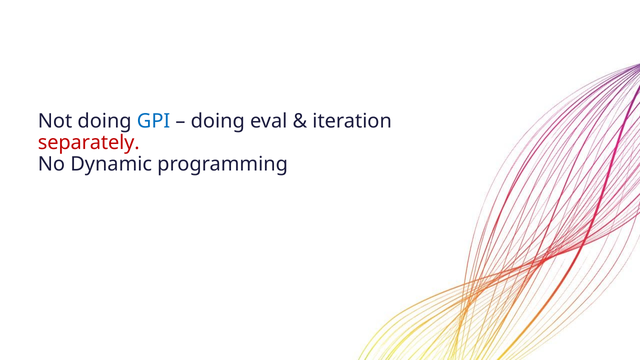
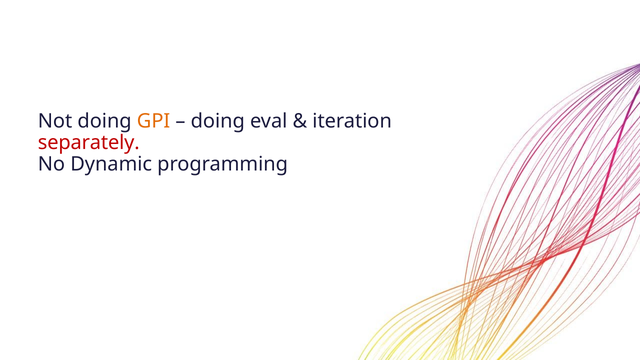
GPI colour: blue -> orange
